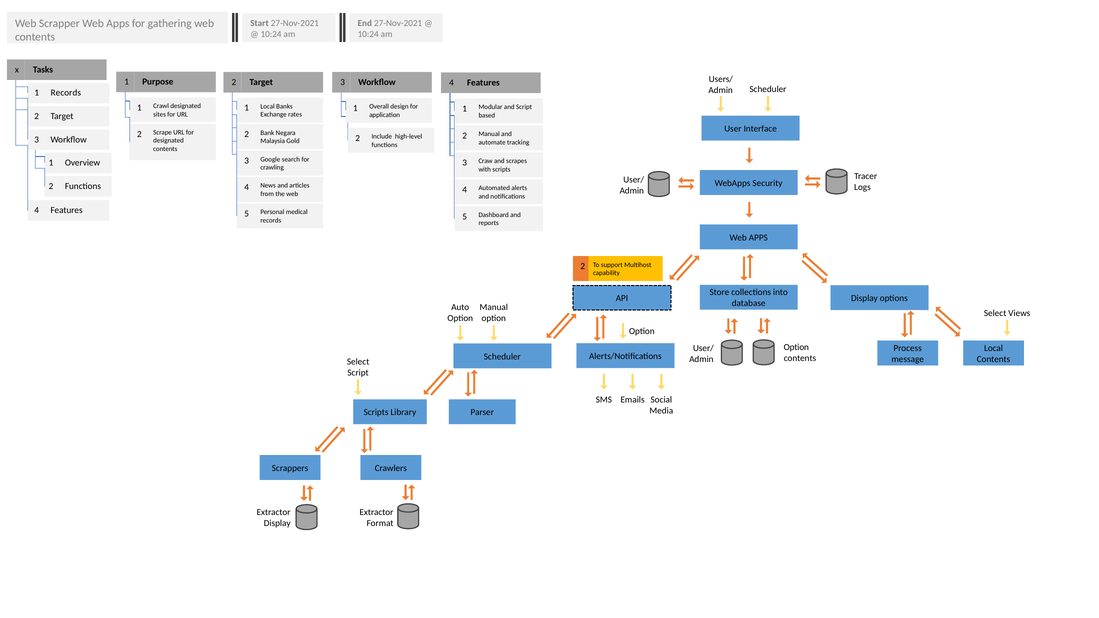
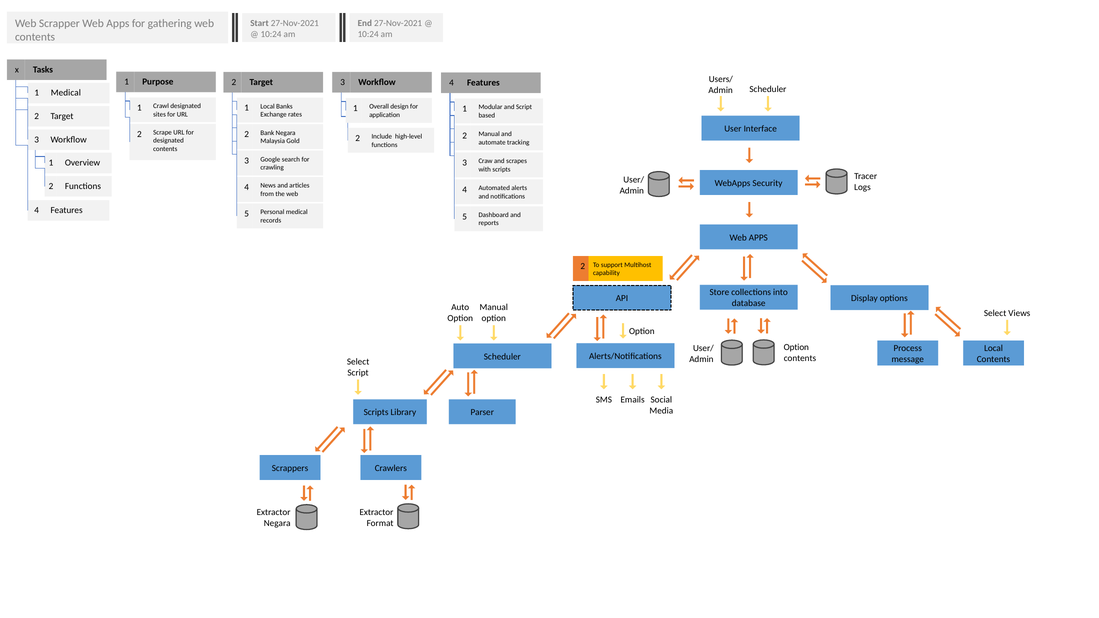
Records at (66, 93): Records -> Medical
Display at (277, 523): Display -> Negara
